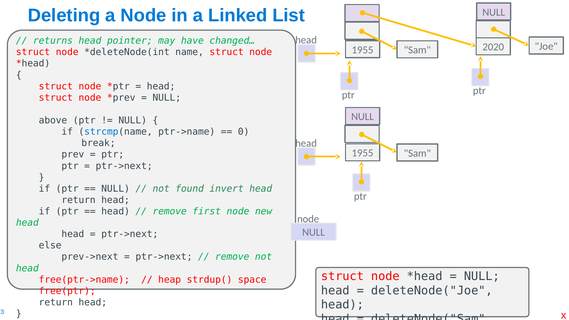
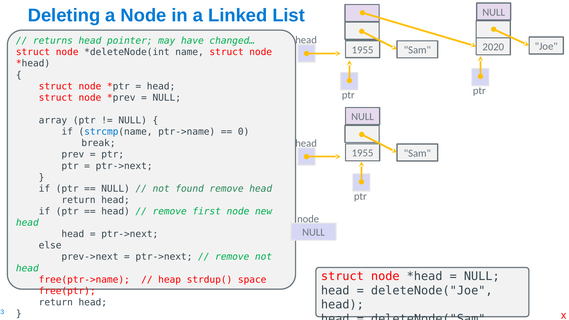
above: above -> array
found invert: invert -> remove
